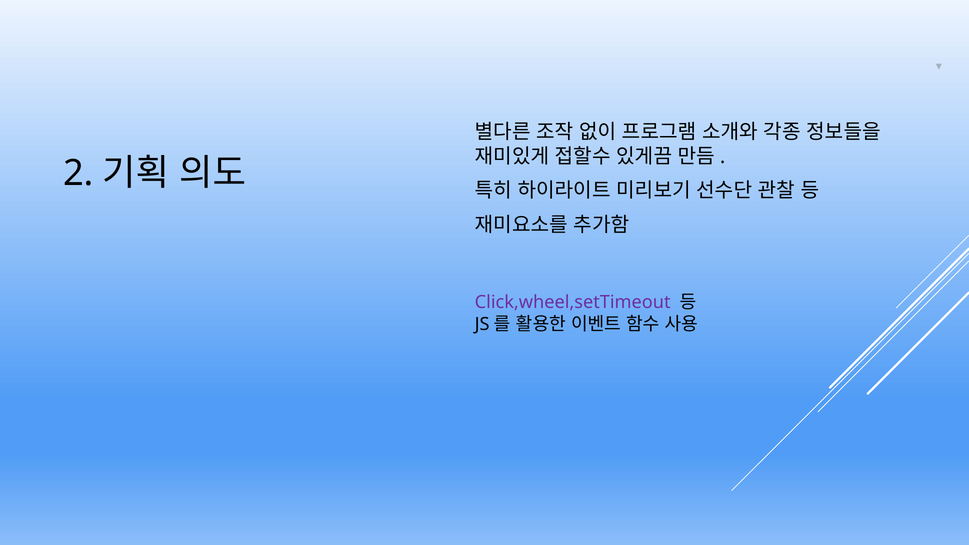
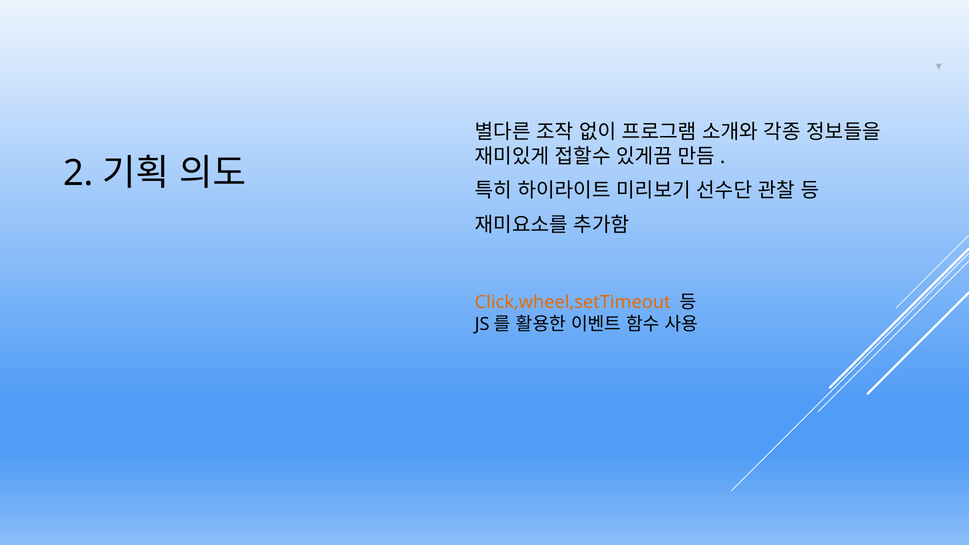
Click,wheel,setTimeout colour: purple -> orange
